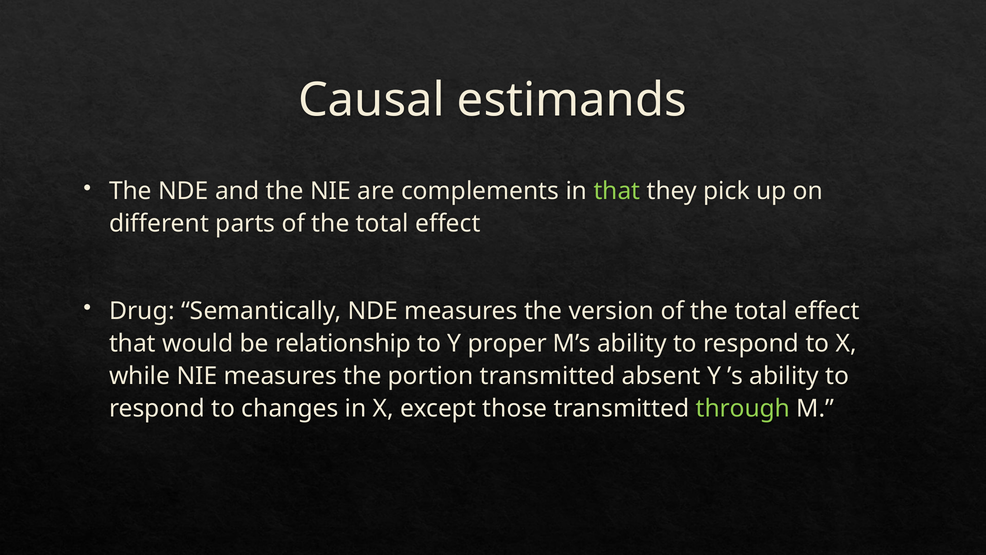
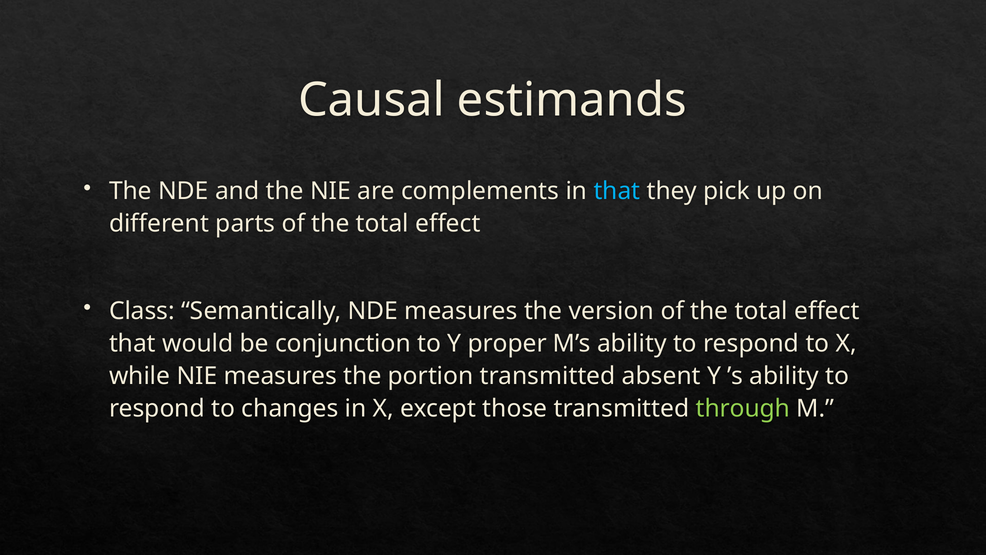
that at (617, 191) colour: light green -> light blue
Drug: Drug -> Class
relationship: relationship -> conjunction
